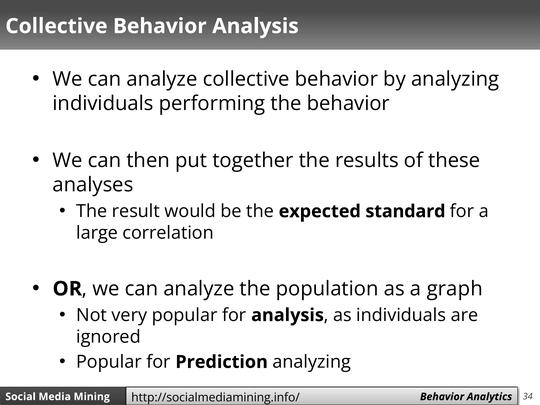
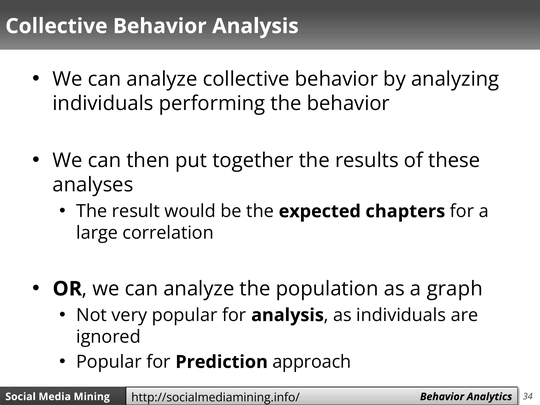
standard: standard -> chapters
Prediction analyzing: analyzing -> approach
